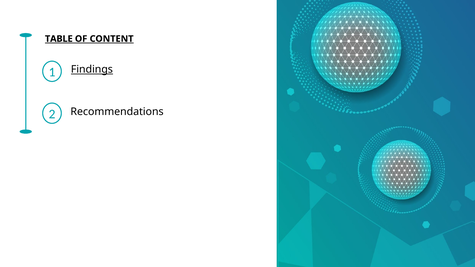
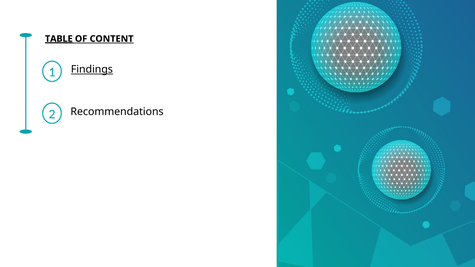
TABLE underline: none -> present
